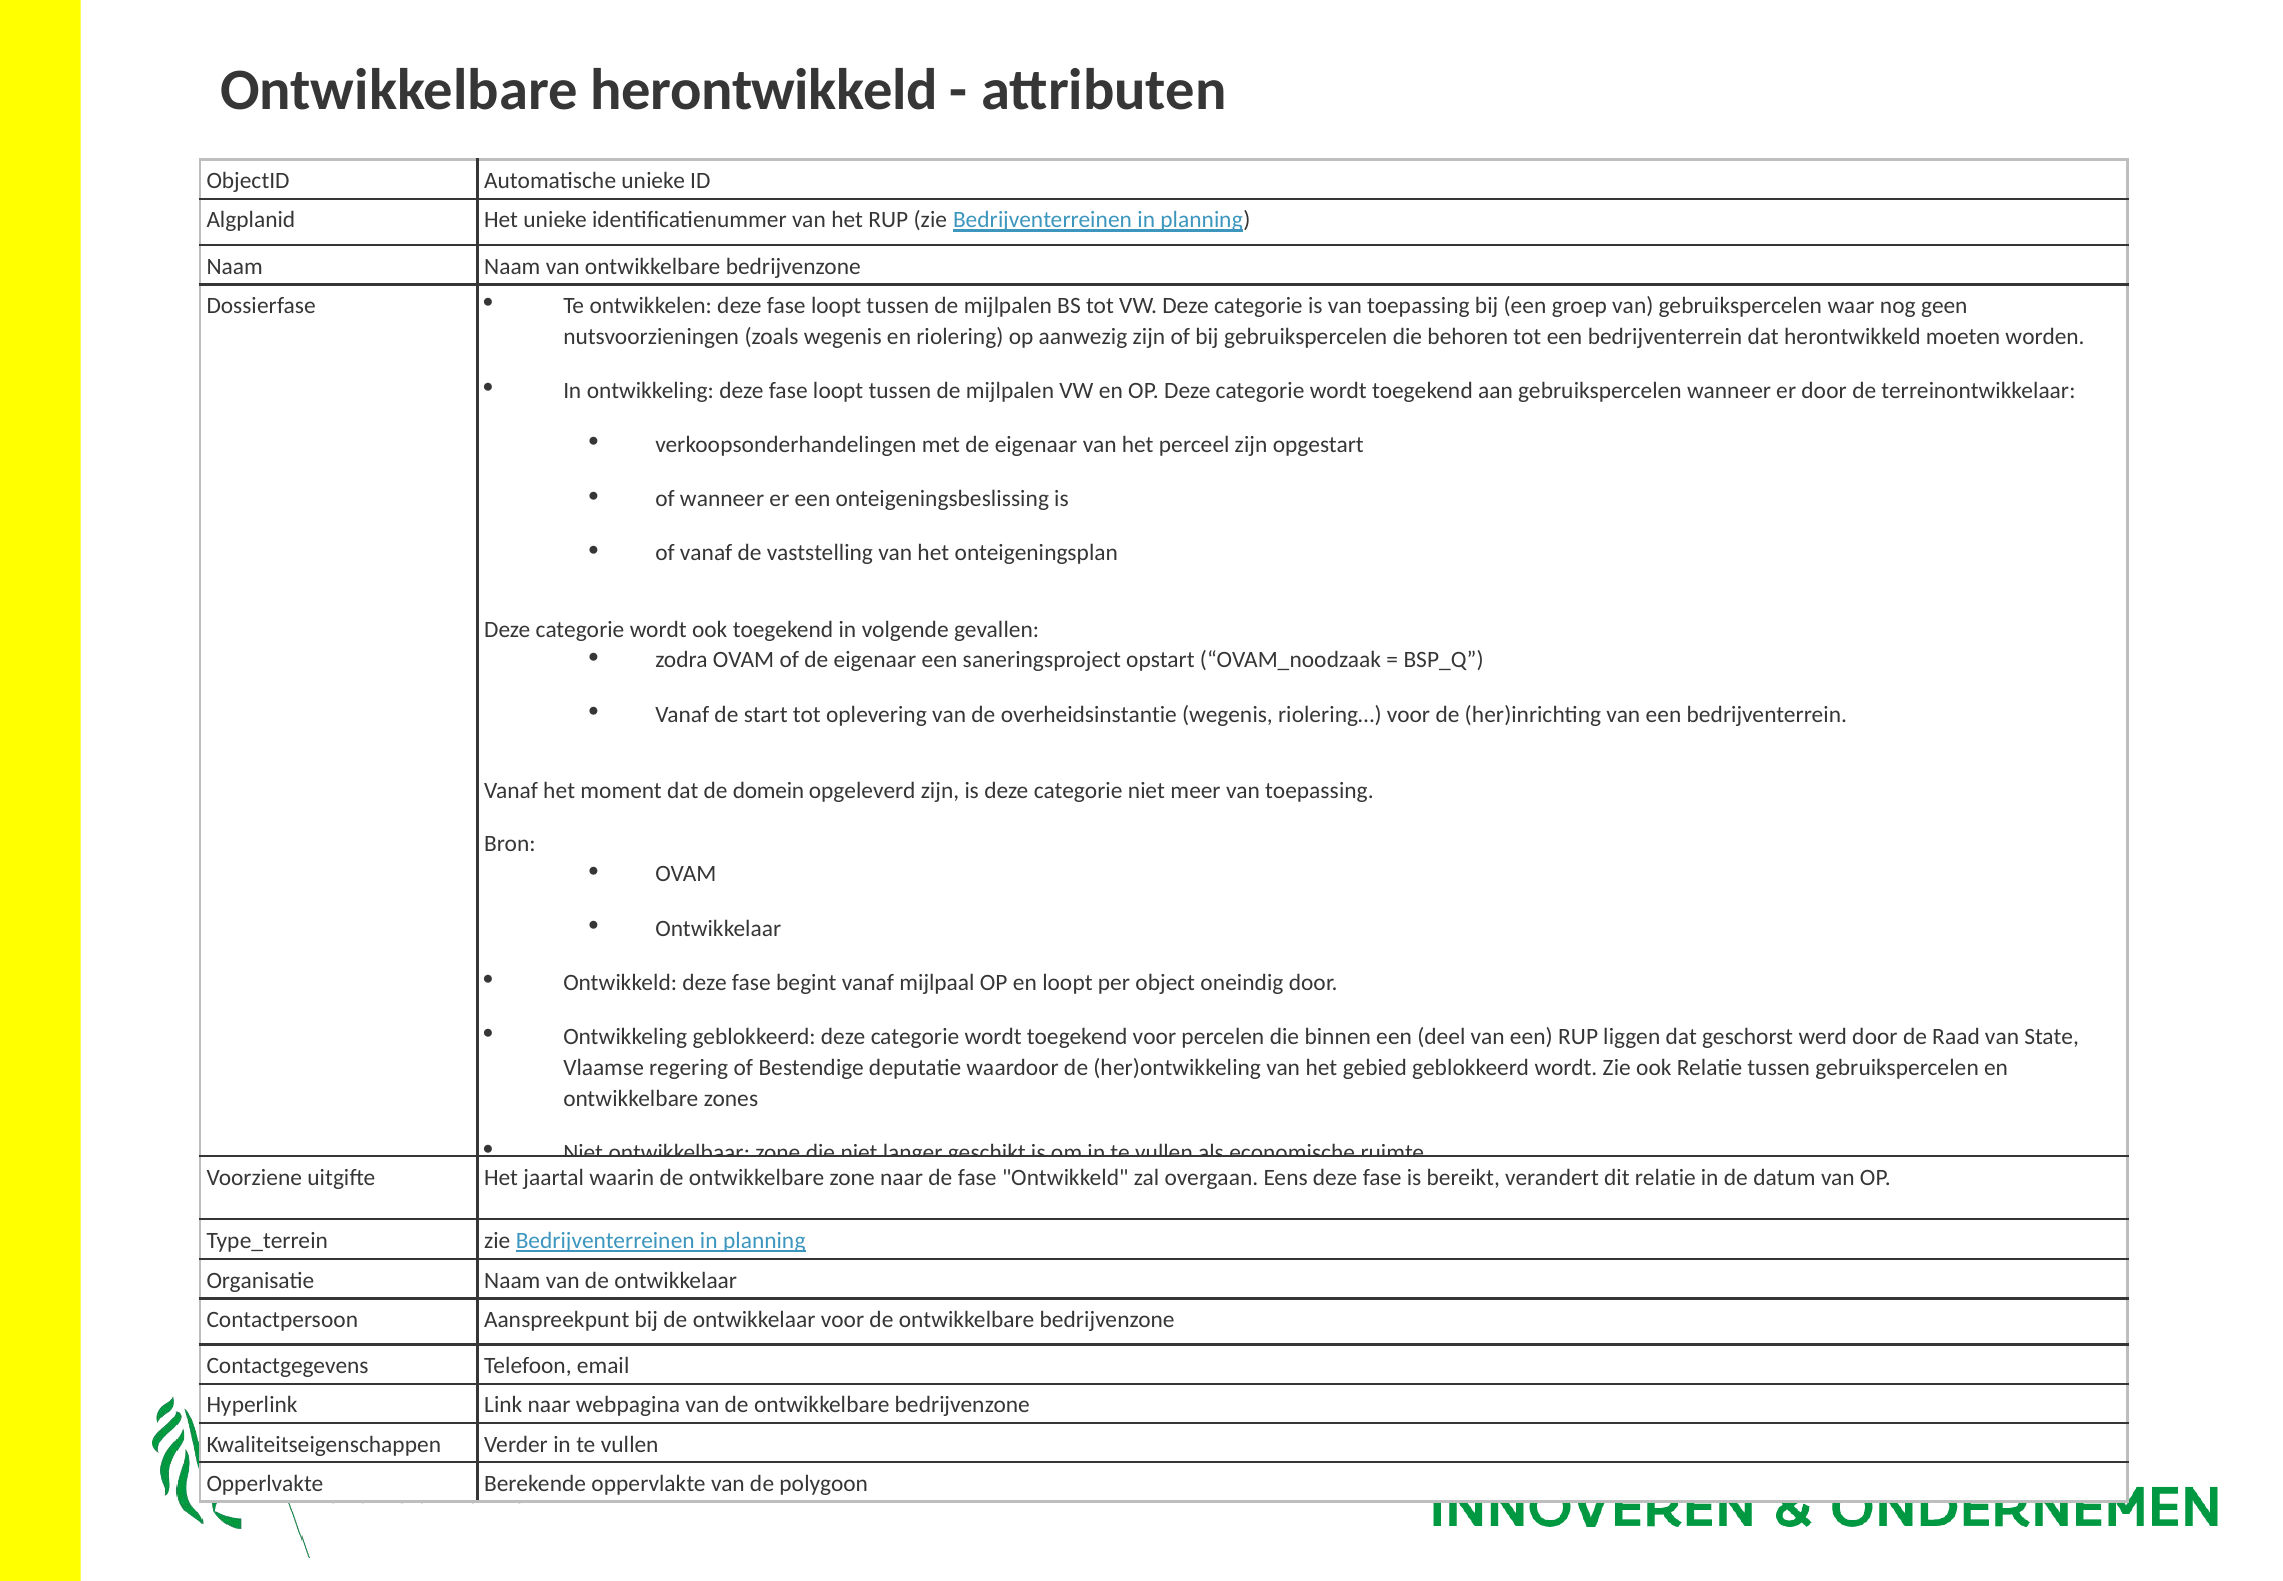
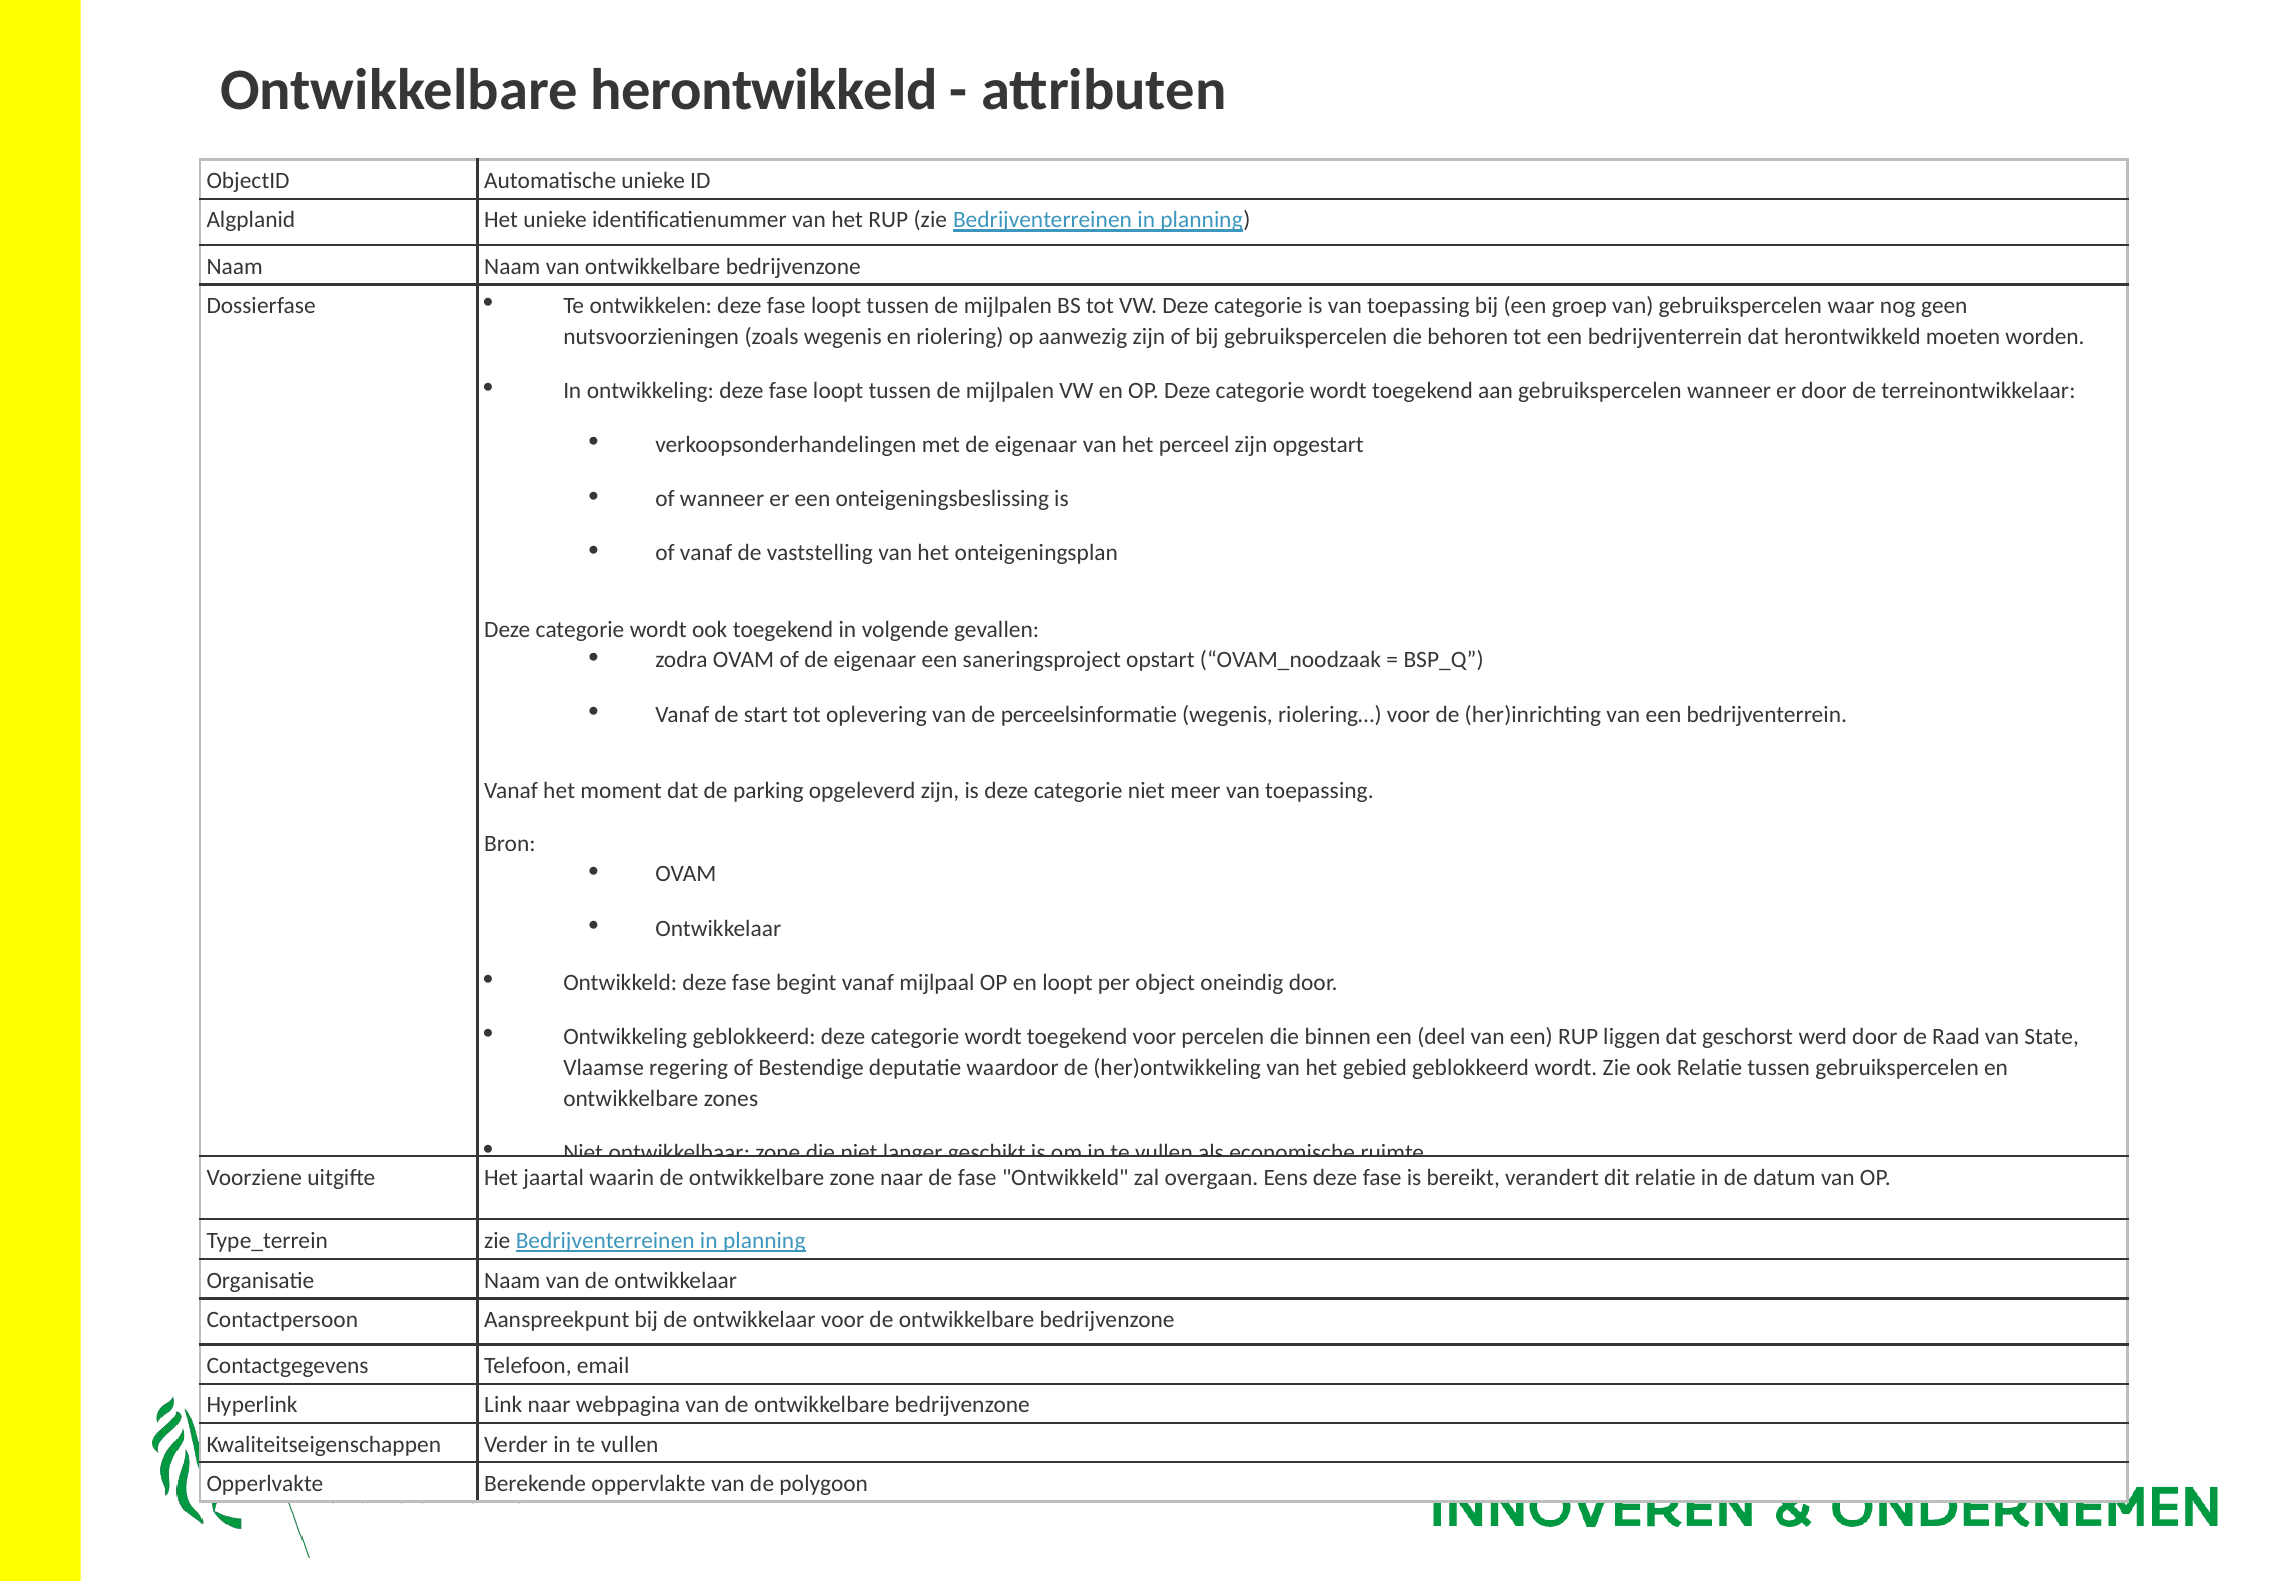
overheidsinstantie: overheidsinstantie -> perceelsinformatie
domein: domein -> parking
